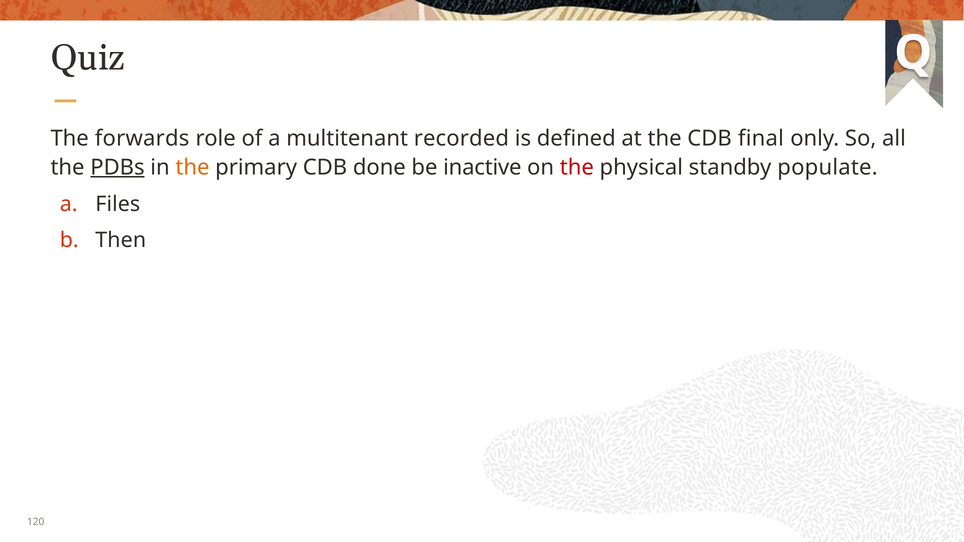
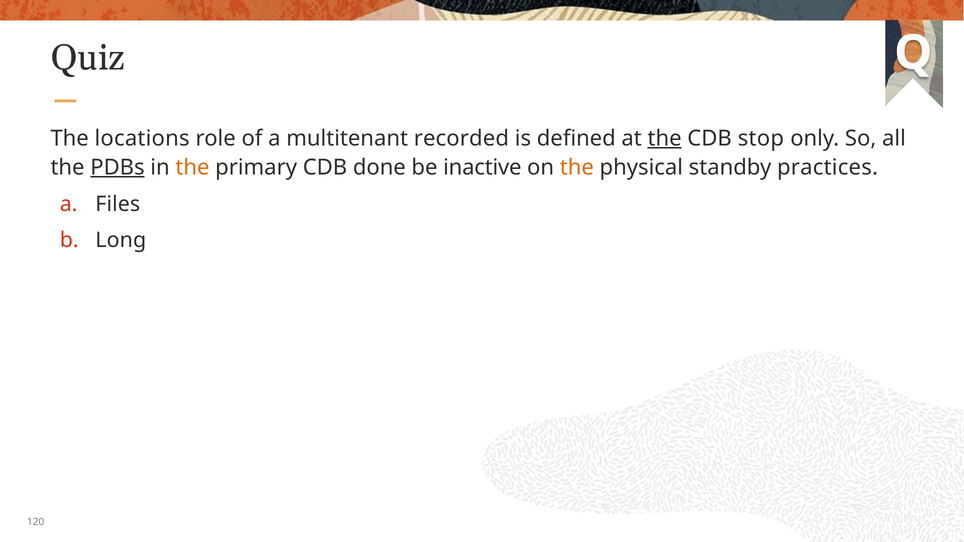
forwards: forwards -> locations
the at (665, 138) underline: none -> present
final: final -> stop
the at (577, 167) colour: red -> orange
populate: populate -> practices
Then: Then -> Long
